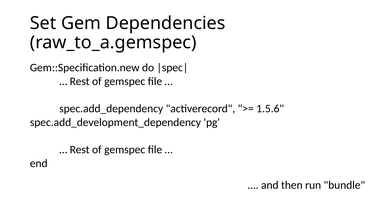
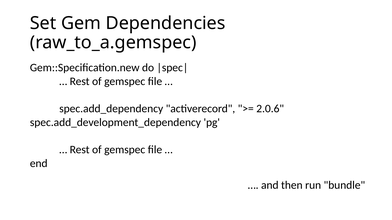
1.5.6: 1.5.6 -> 2.0.6
